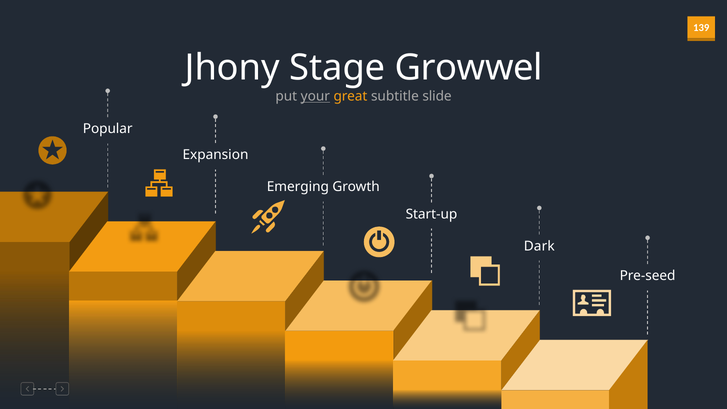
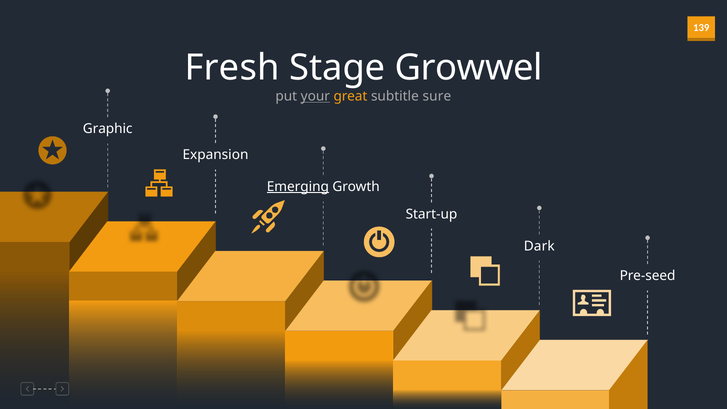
Jhony: Jhony -> Fresh
slide: slide -> sure
Popular: Popular -> Graphic
Emerging underline: none -> present
